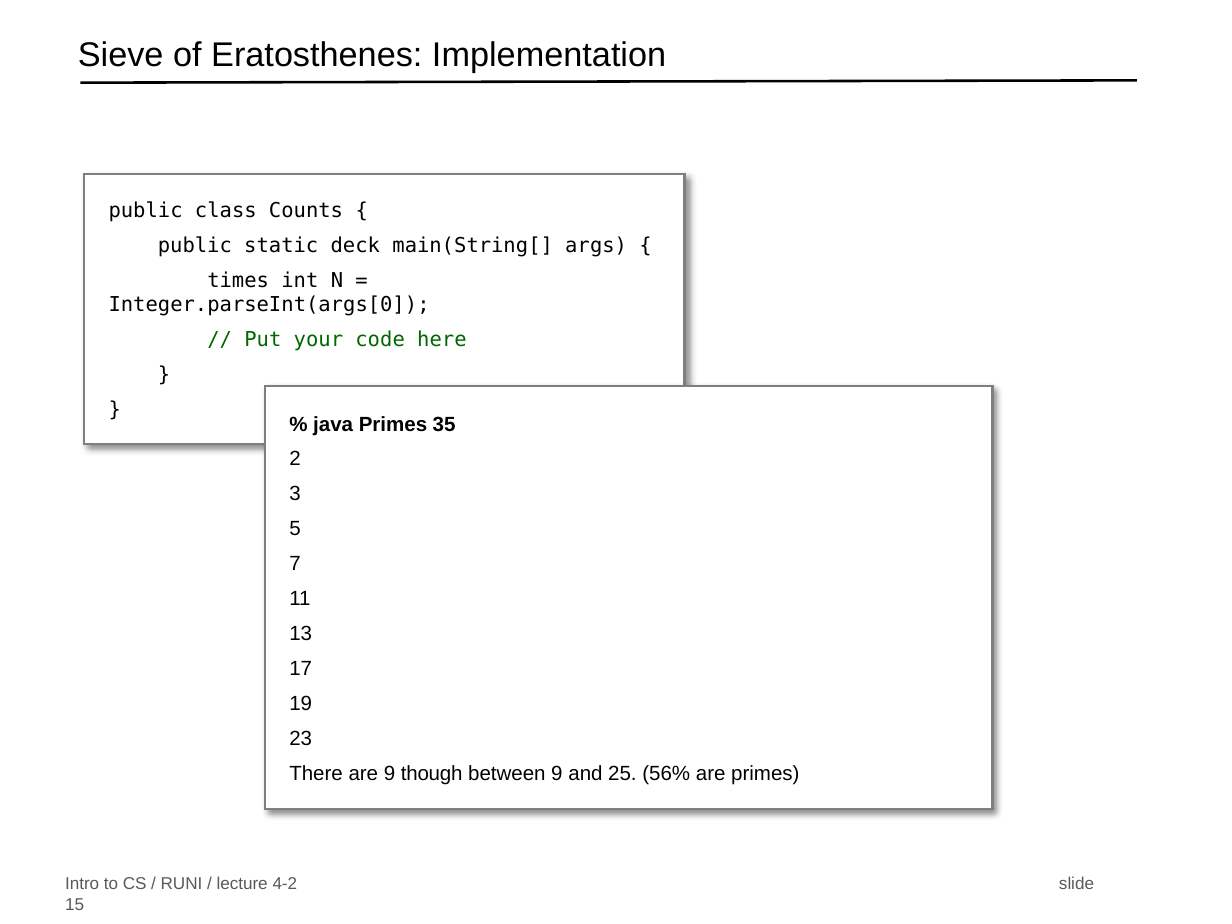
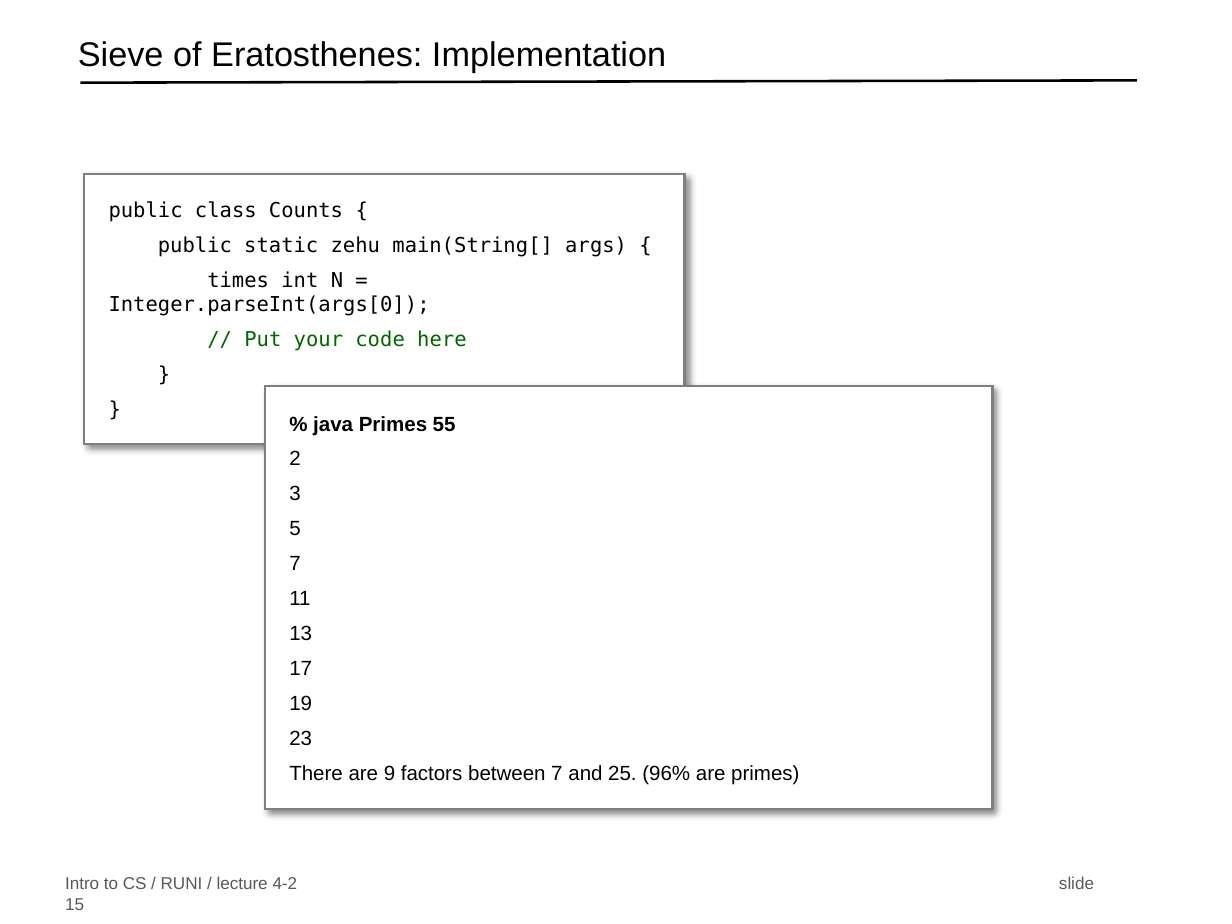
deck: deck -> zehu
35: 35 -> 55
though: though -> factors
between 9: 9 -> 7
56%: 56% -> 96%
